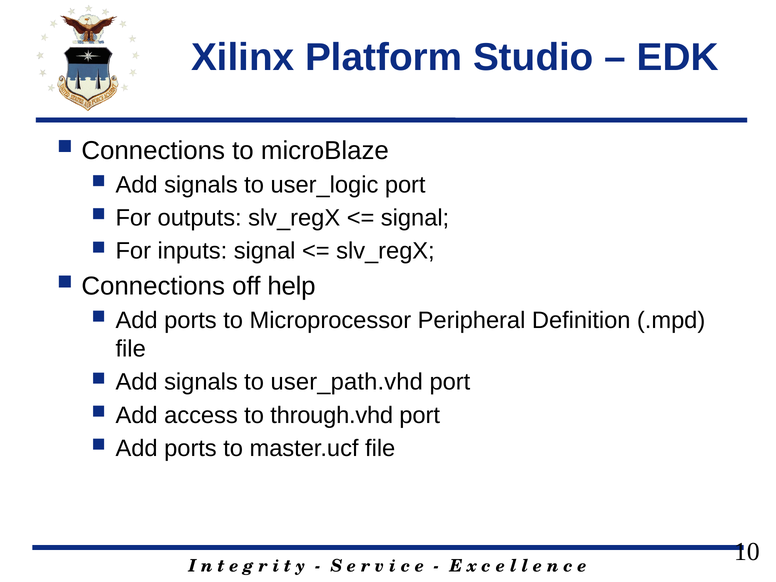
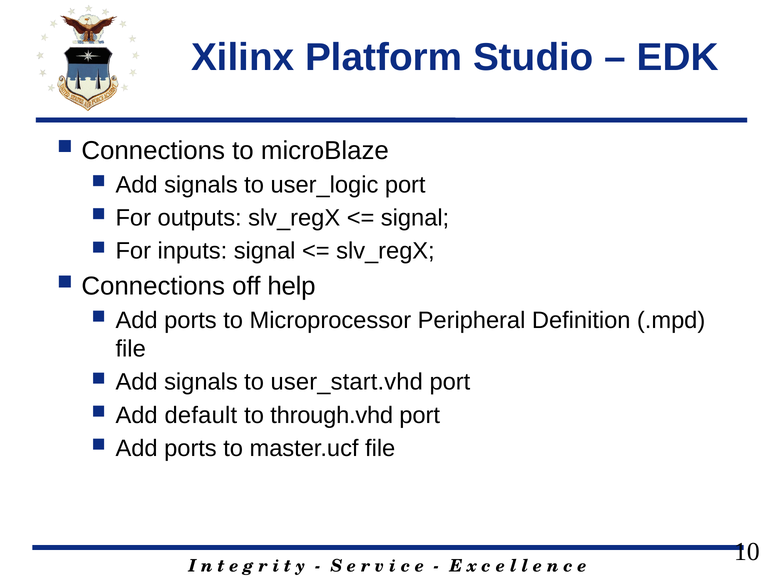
user_path.vhd: user_path.vhd -> user_start.vhd
access: access -> default
